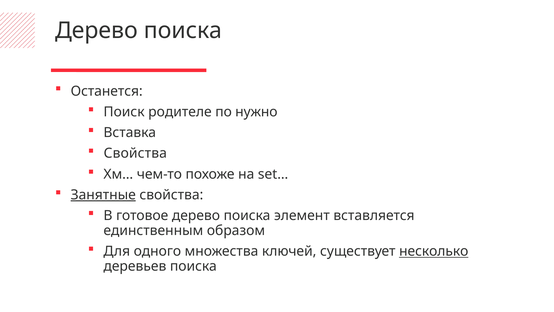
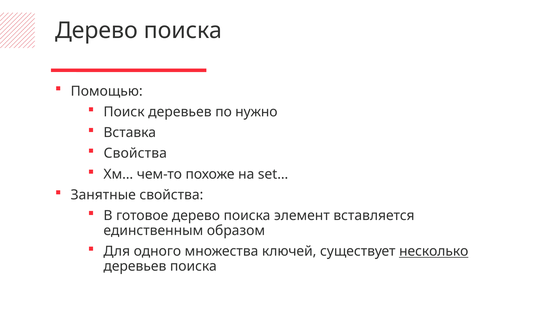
Останется: Останется -> Помощью
Поиск родителе: родителе -> деревьев
Занятные underline: present -> none
